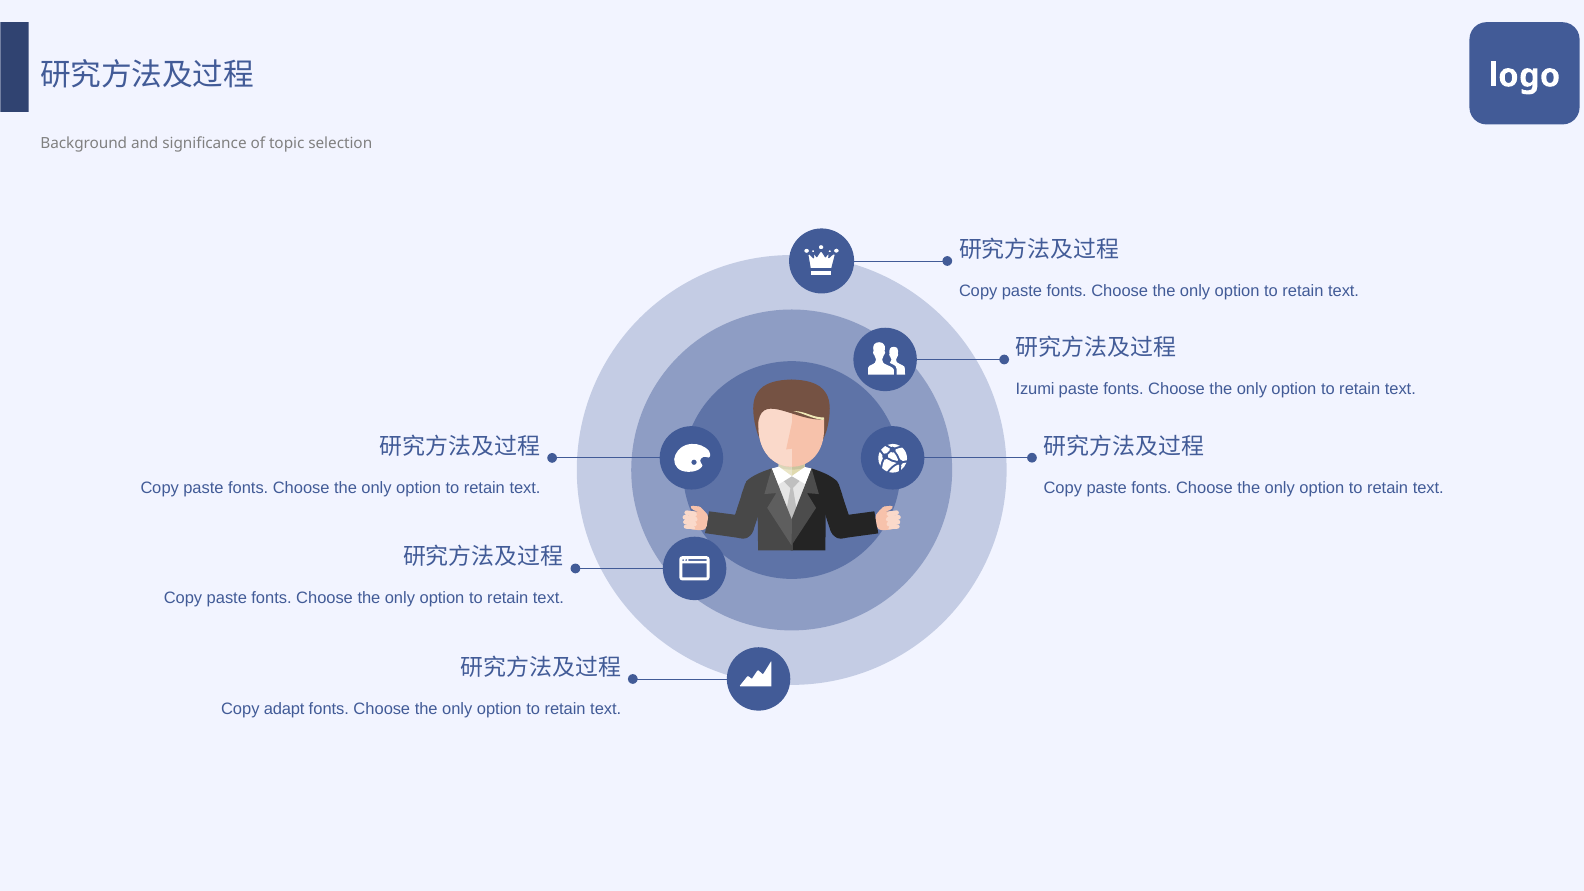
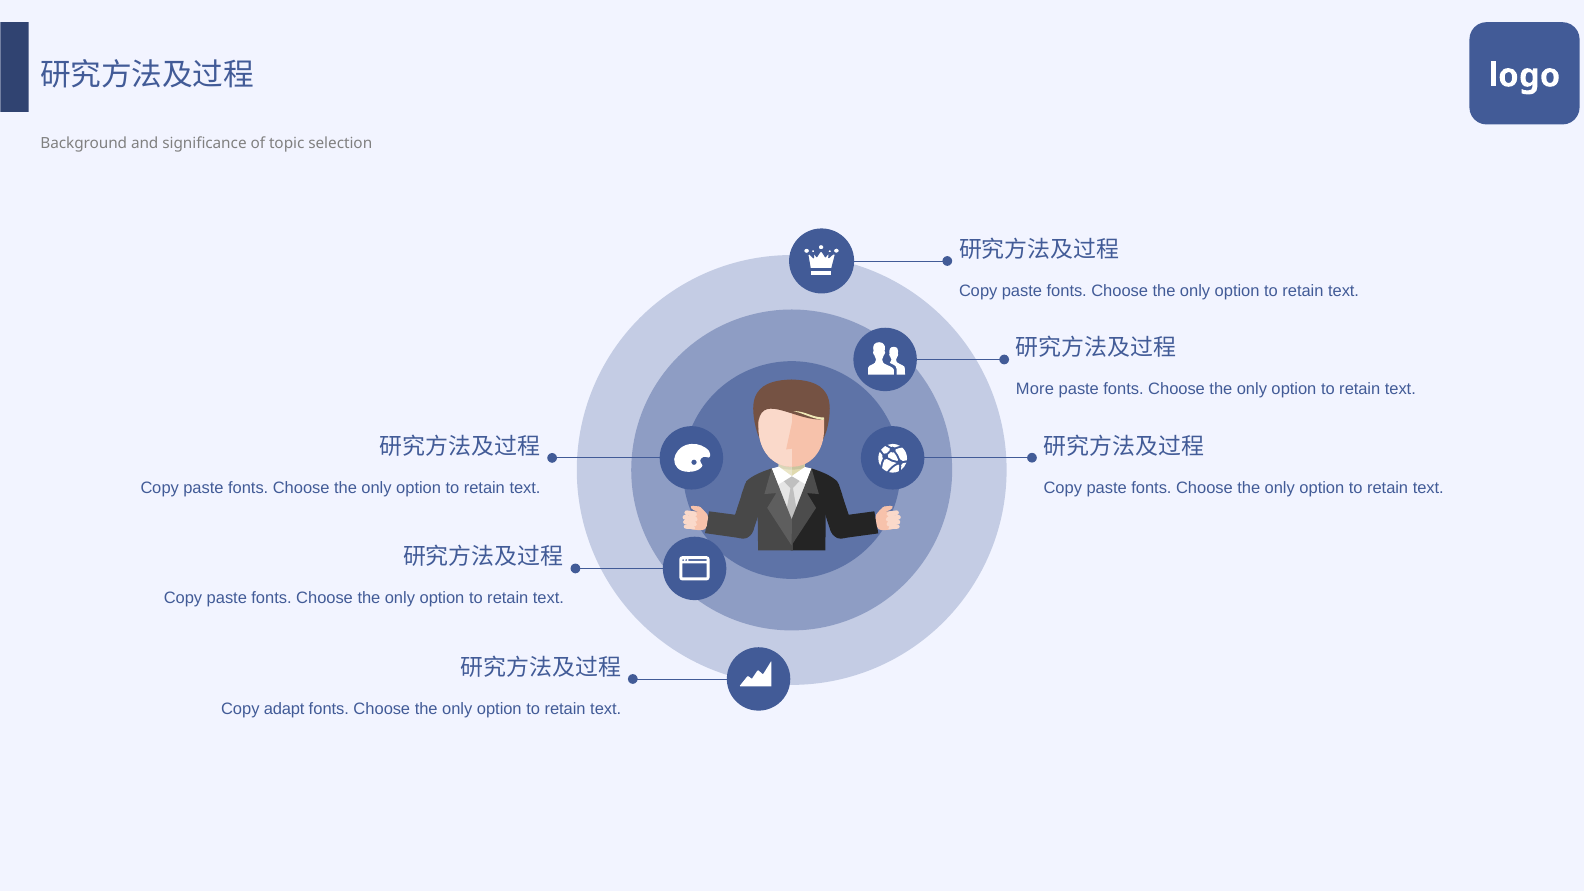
Izumi: Izumi -> More
